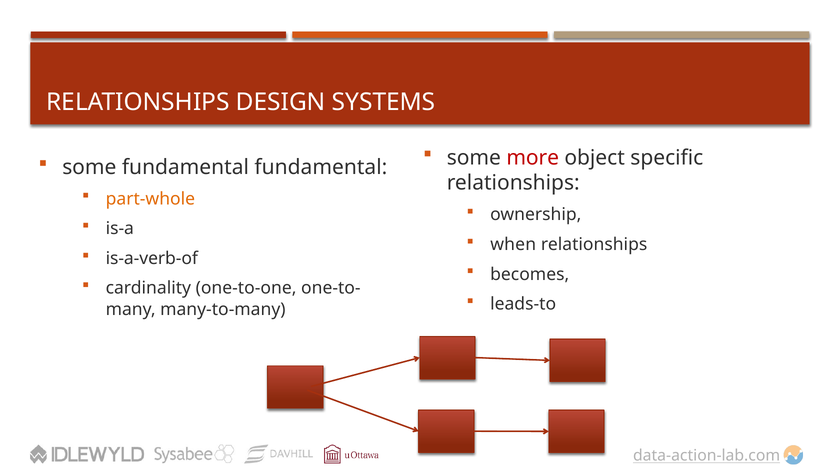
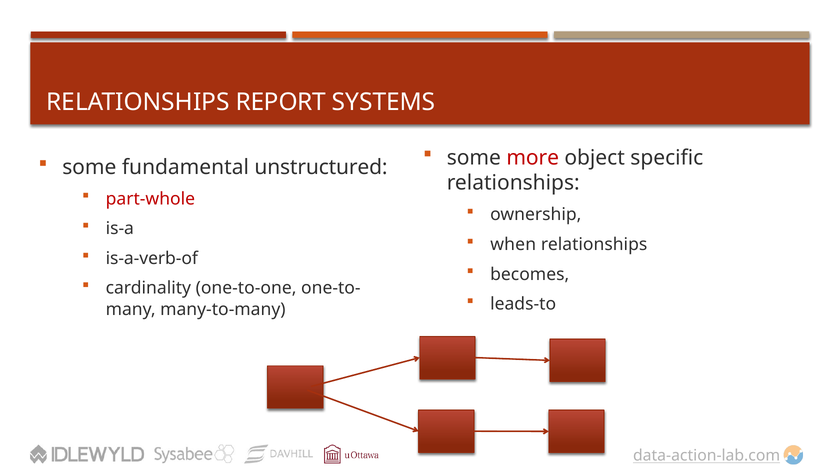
DESIGN: DESIGN -> REPORT
fundamental fundamental: fundamental -> unstructured
part-whole colour: orange -> red
